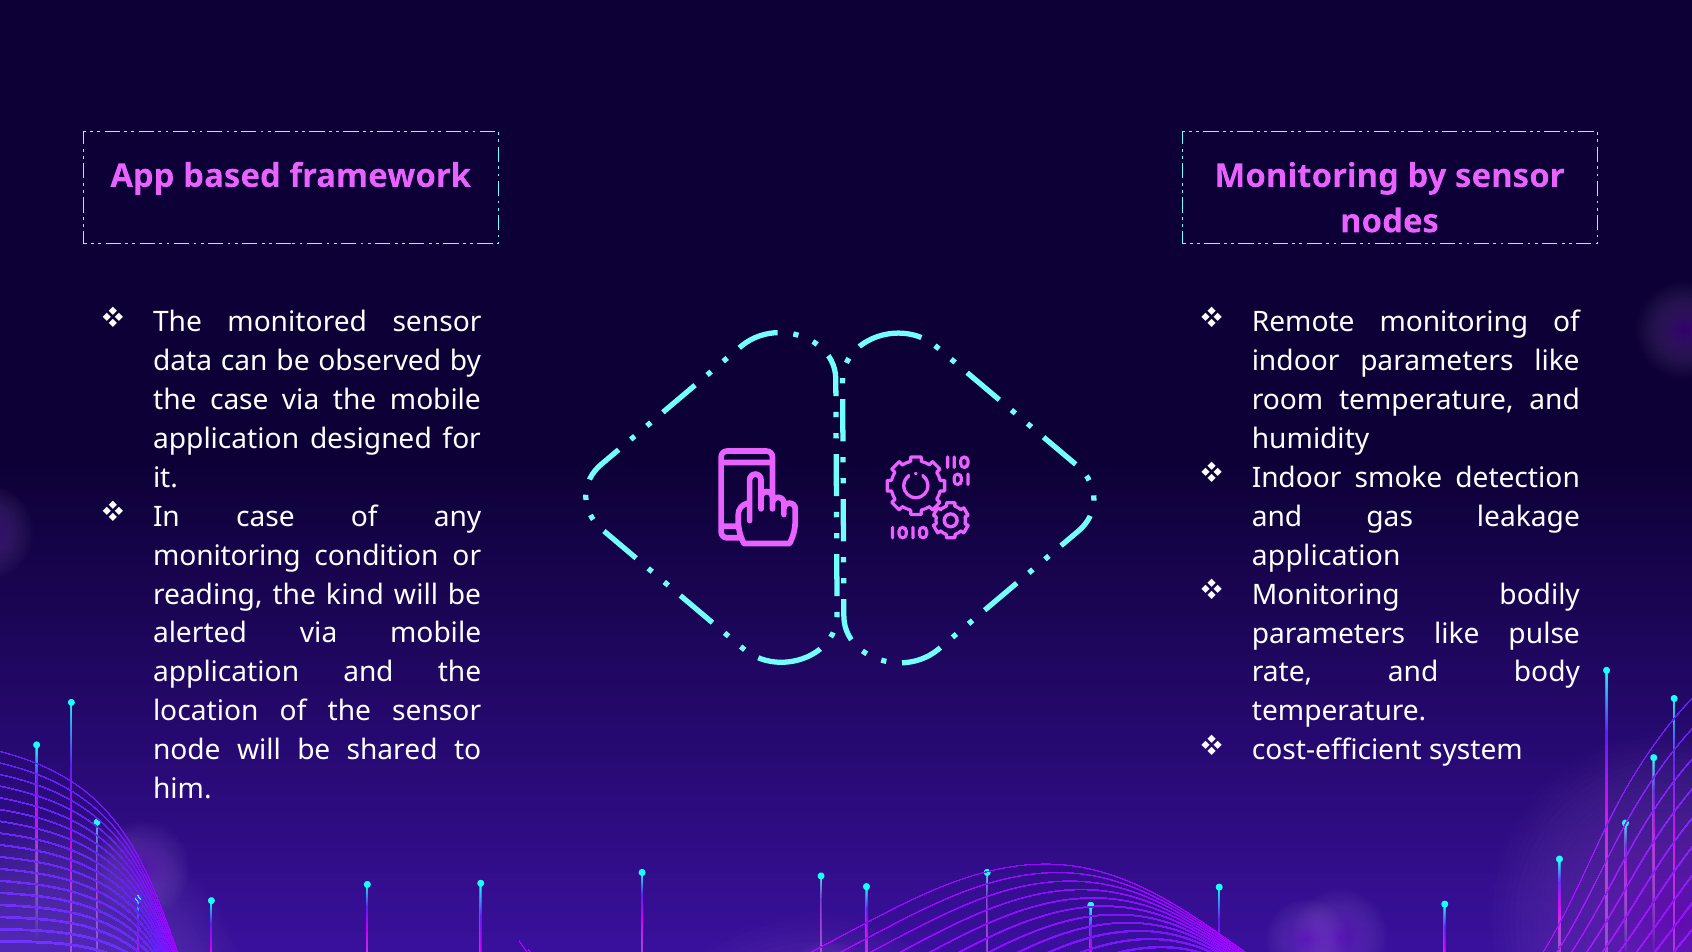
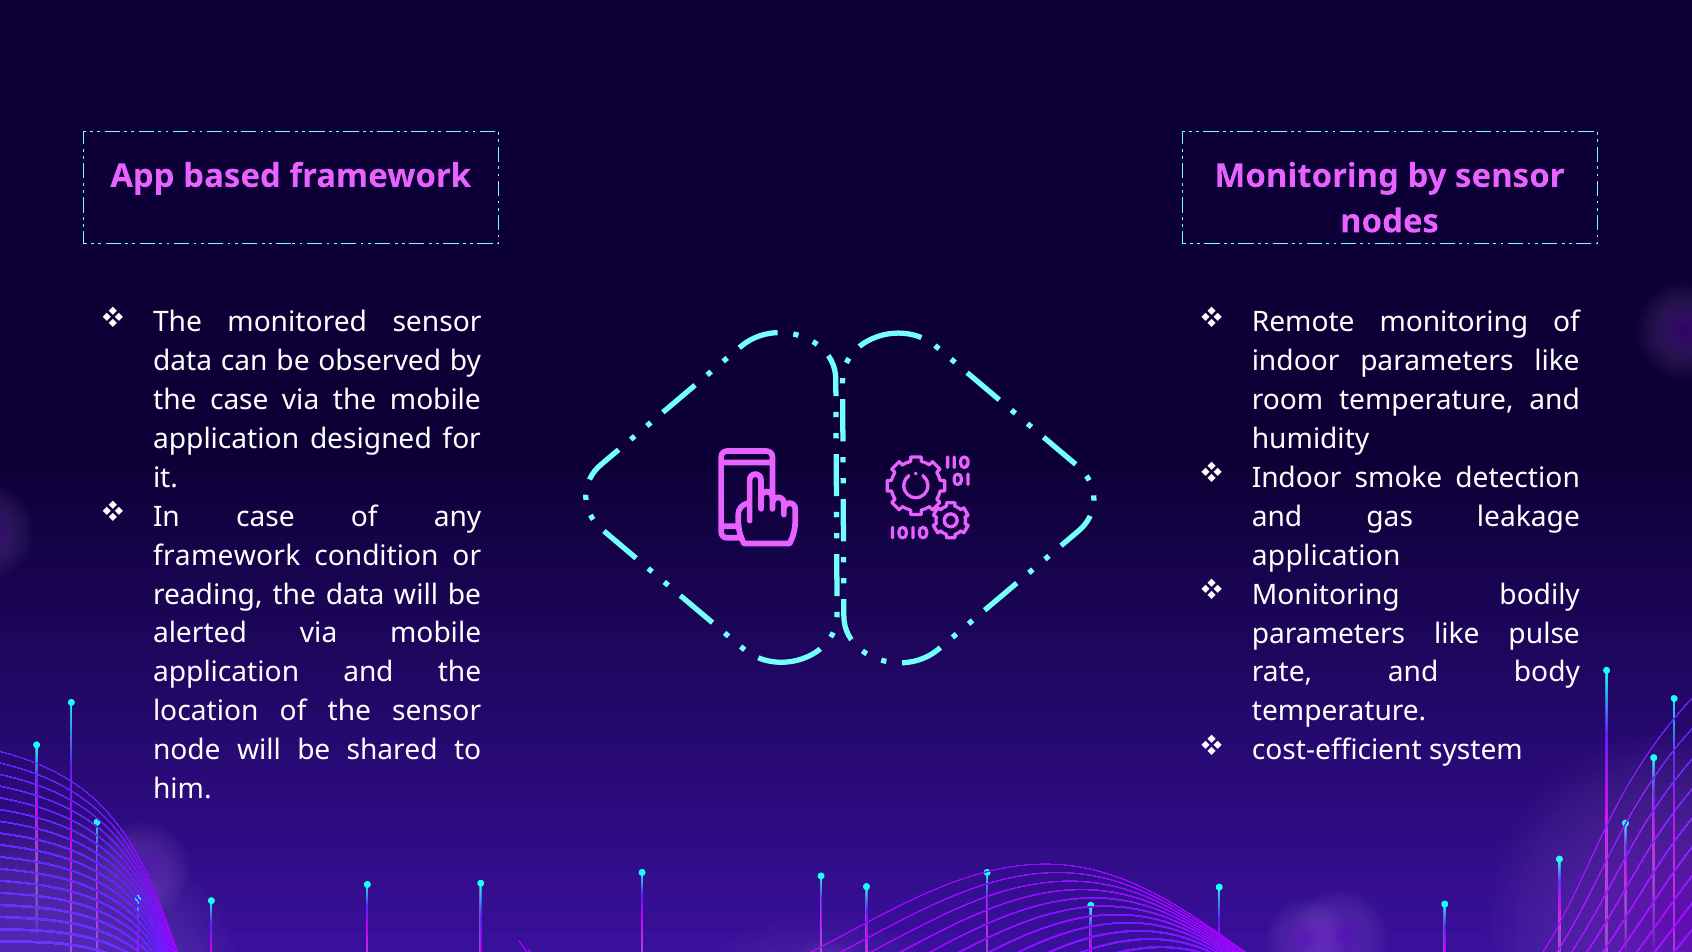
monitoring at (227, 556): monitoring -> framework
the kind: kind -> data
